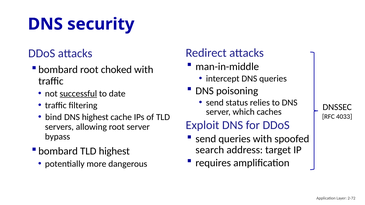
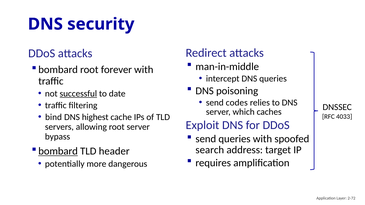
choked: choked -> forever
status: status -> codes
bombard at (58, 151) underline: none -> present
TLD highest: highest -> header
